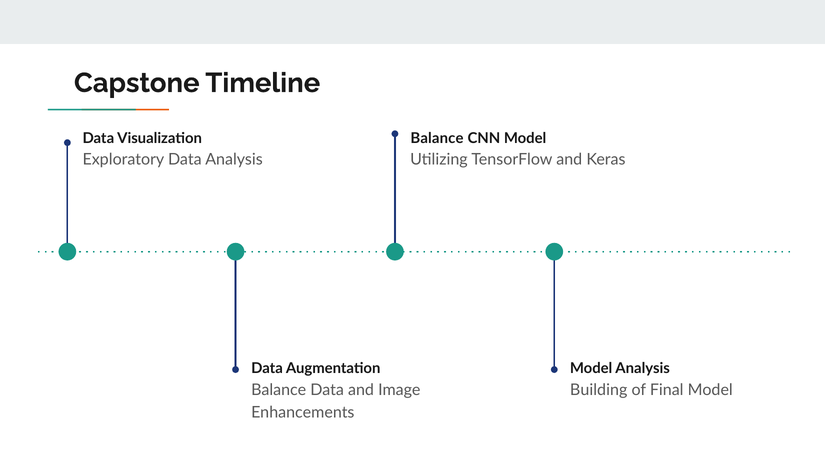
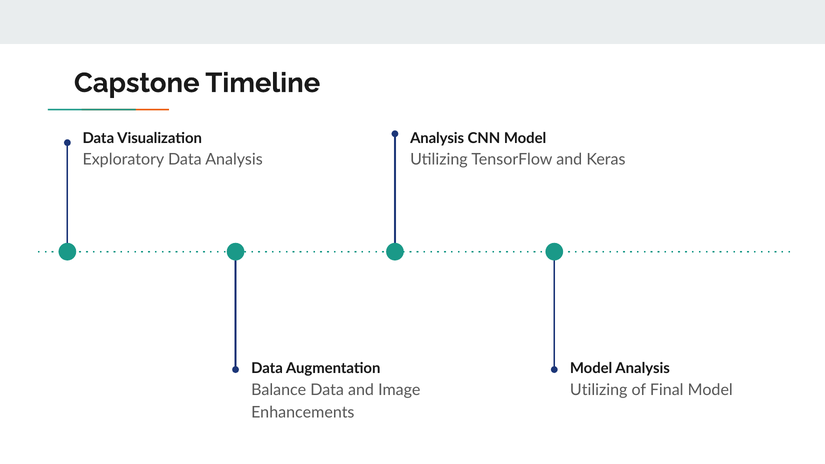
Balance at (437, 138): Balance -> Analysis
Building at (599, 390): Building -> Utilizing
